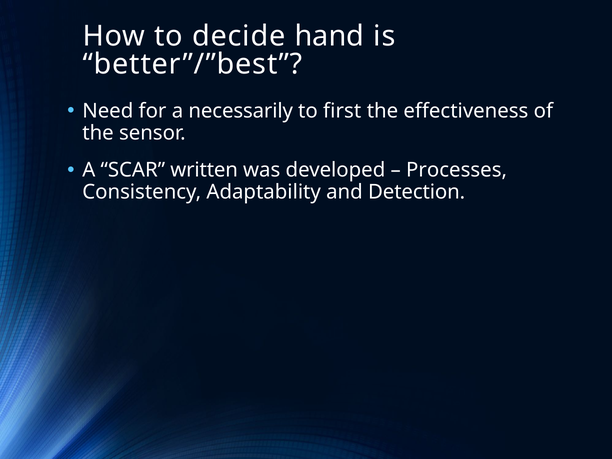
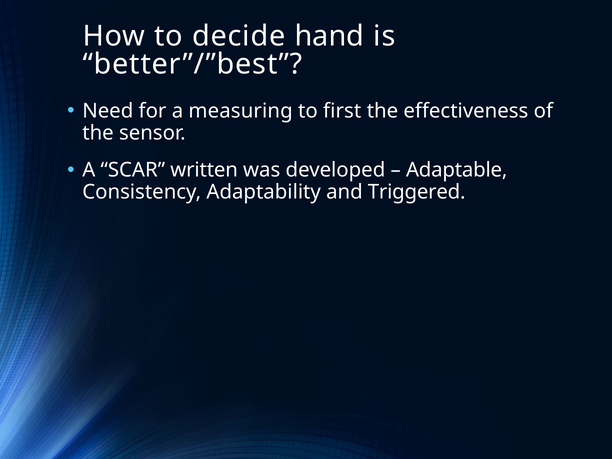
necessarily: necessarily -> measuring
Processes: Processes -> Adaptable
Detection: Detection -> Triggered
